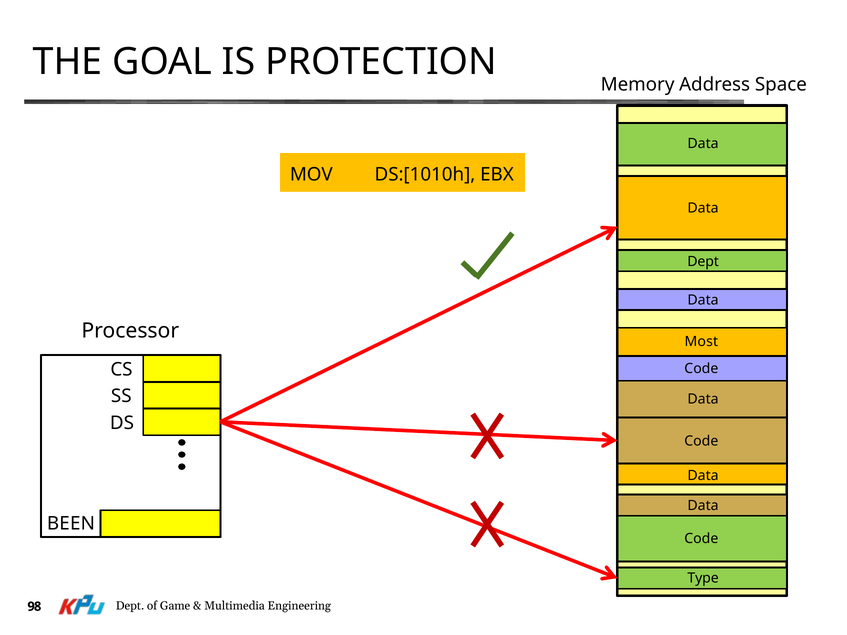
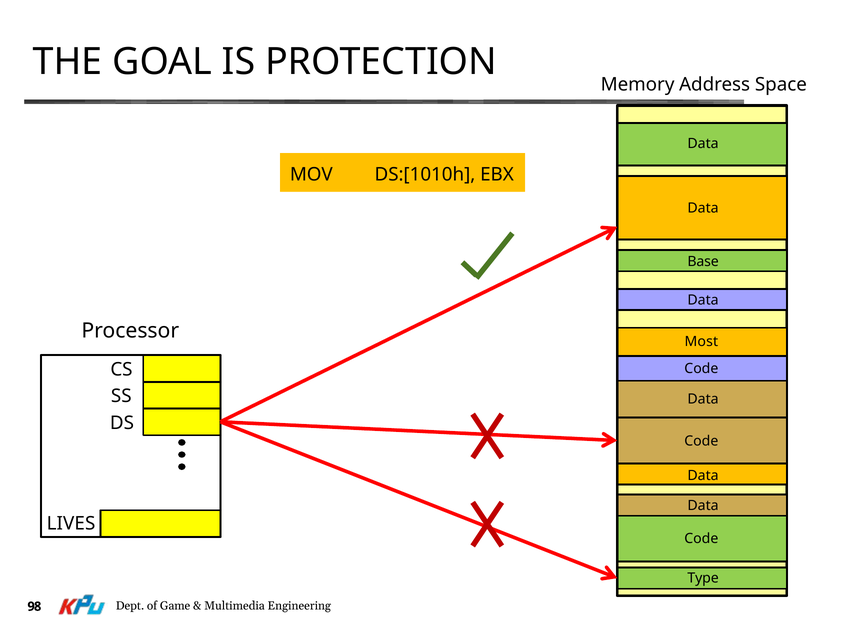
Dept at (703, 262): Dept -> Base
BEEN: BEEN -> LIVES
